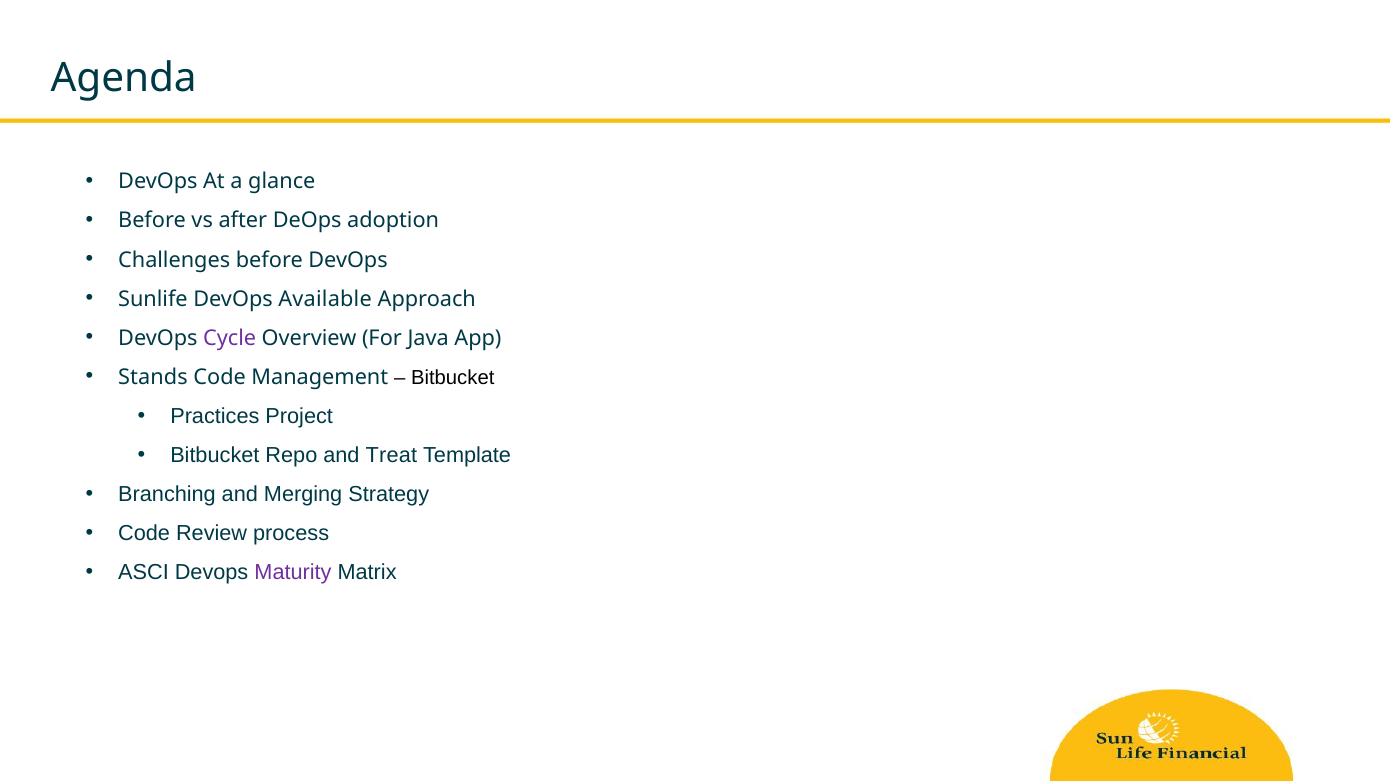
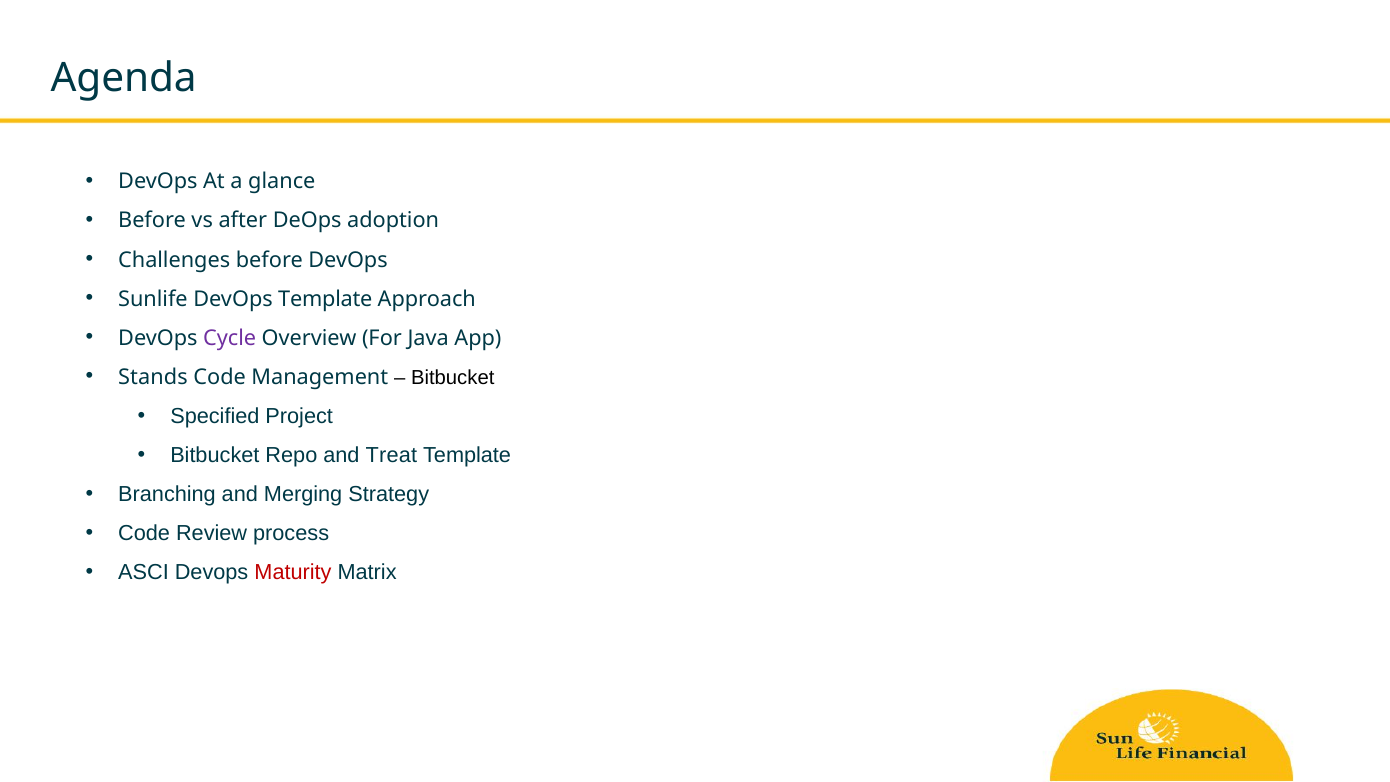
DevOps Available: Available -> Template
Practices: Practices -> Specified
Maturity colour: purple -> red
